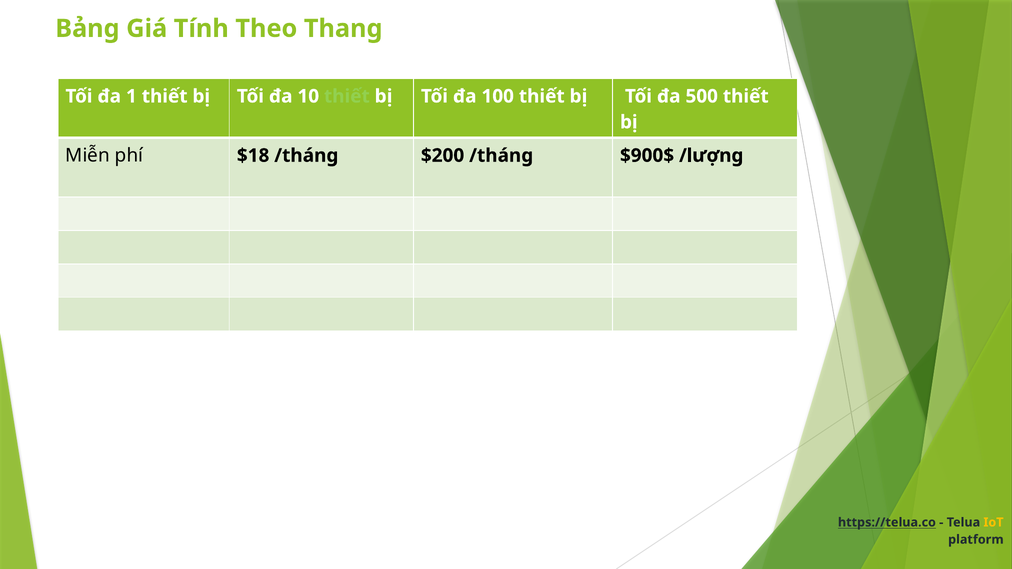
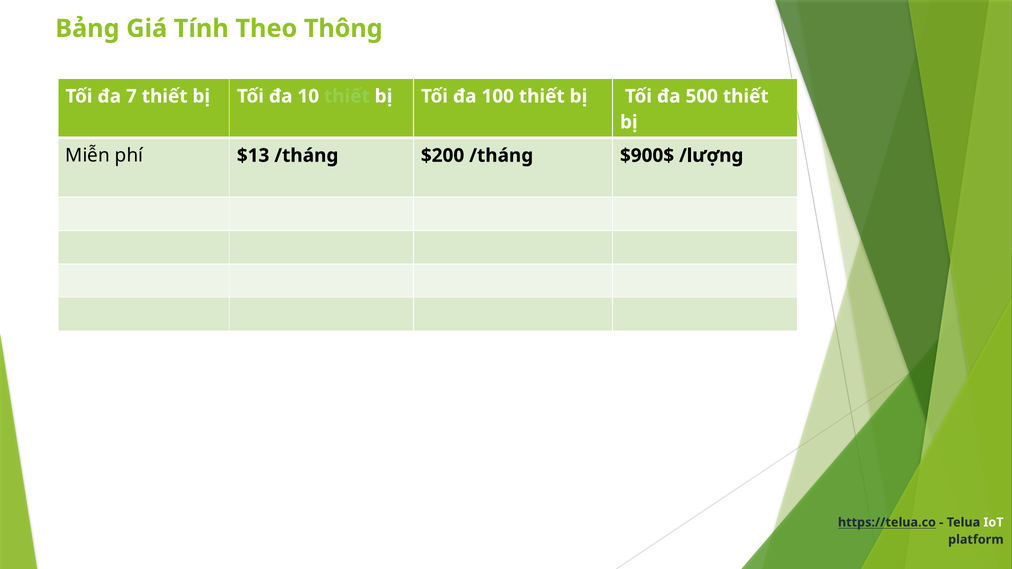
Thang: Thang -> Thông
1: 1 -> 7
$18: $18 -> $13
IoT colour: yellow -> white
